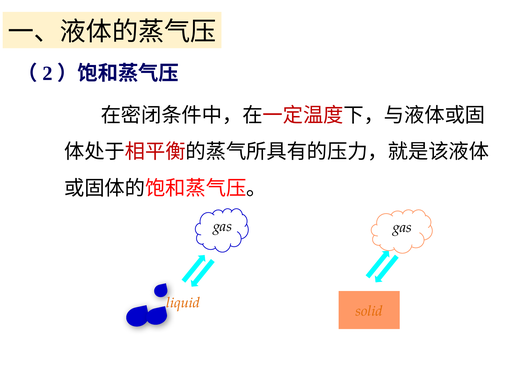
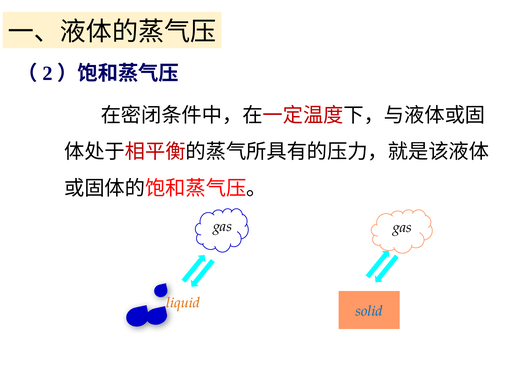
solid colour: orange -> blue
